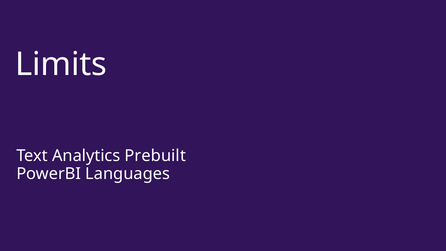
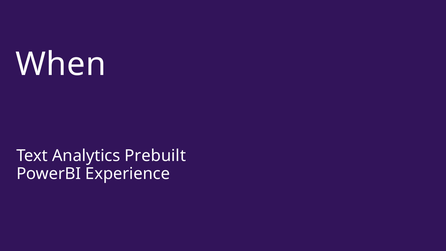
Limits: Limits -> When
Languages: Languages -> Experience
